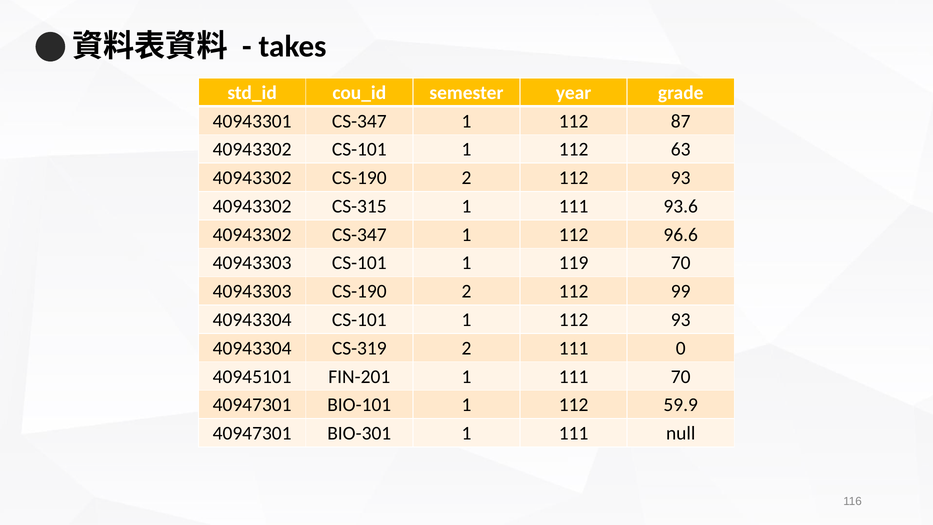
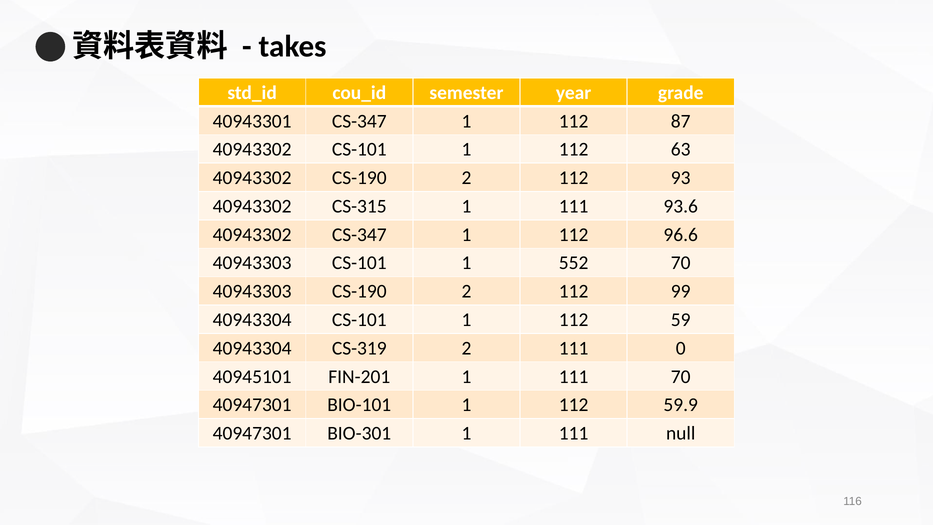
119: 119 -> 552
1 112 93: 93 -> 59
